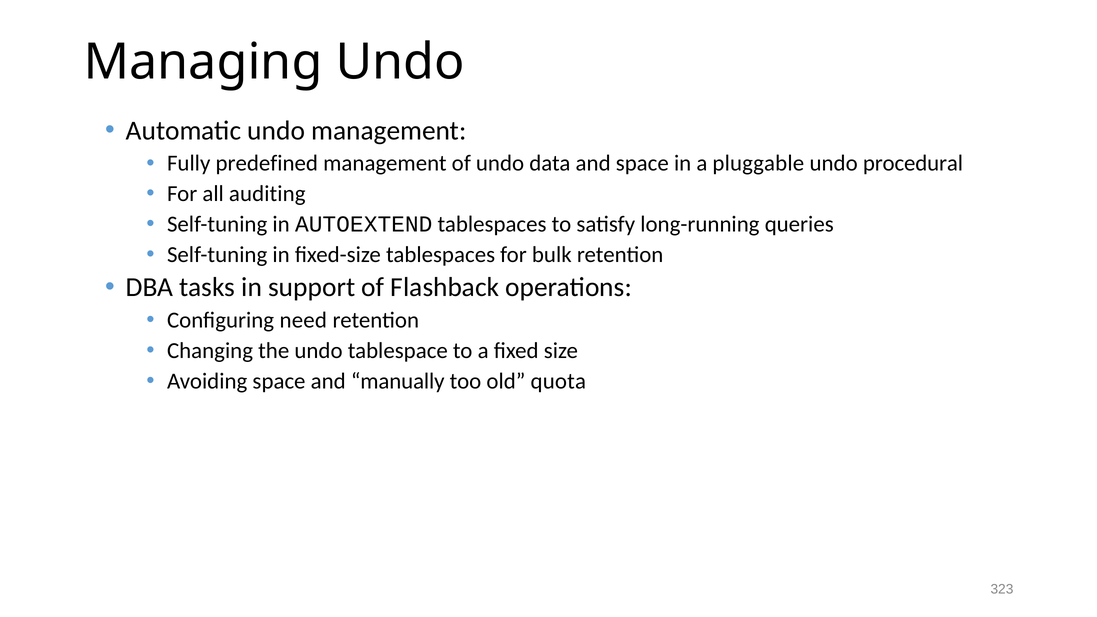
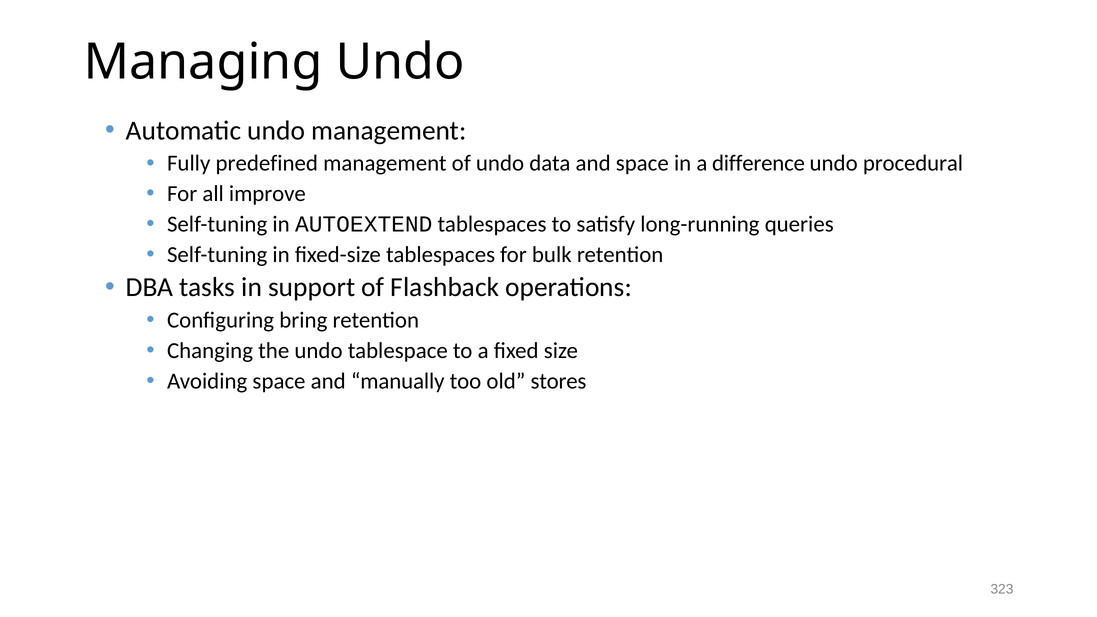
pluggable: pluggable -> difference
auditing: auditing -> improve
need: need -> bring
quota: quota -> stores
